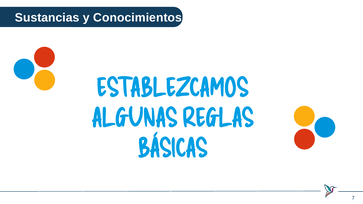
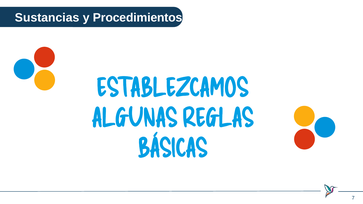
Conocimientos: Conocimientos -> Procedimientos
